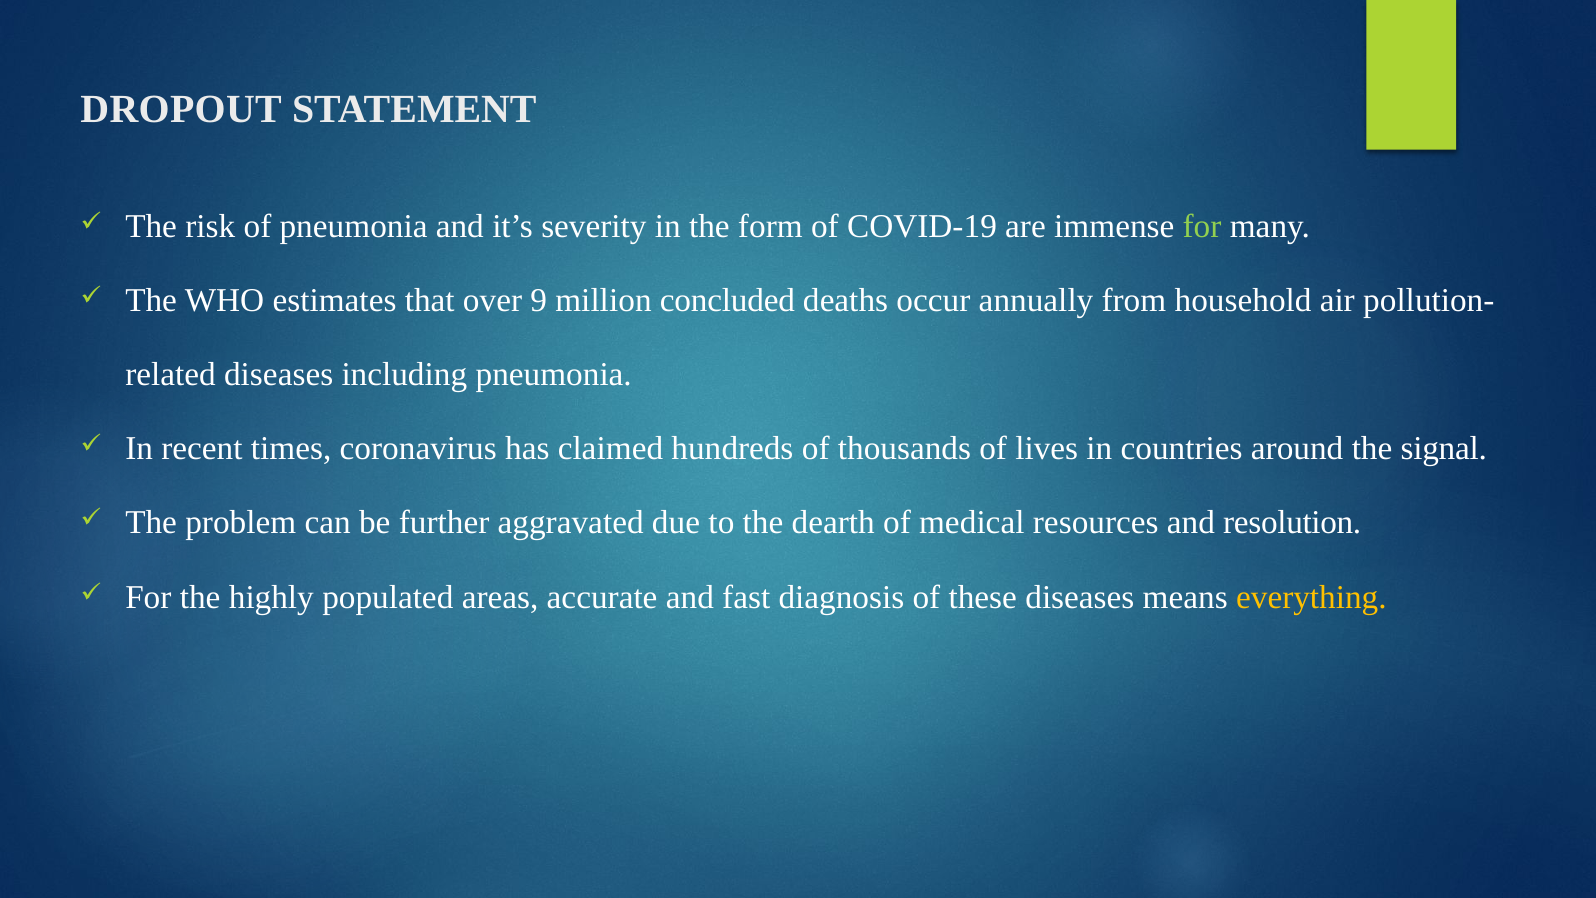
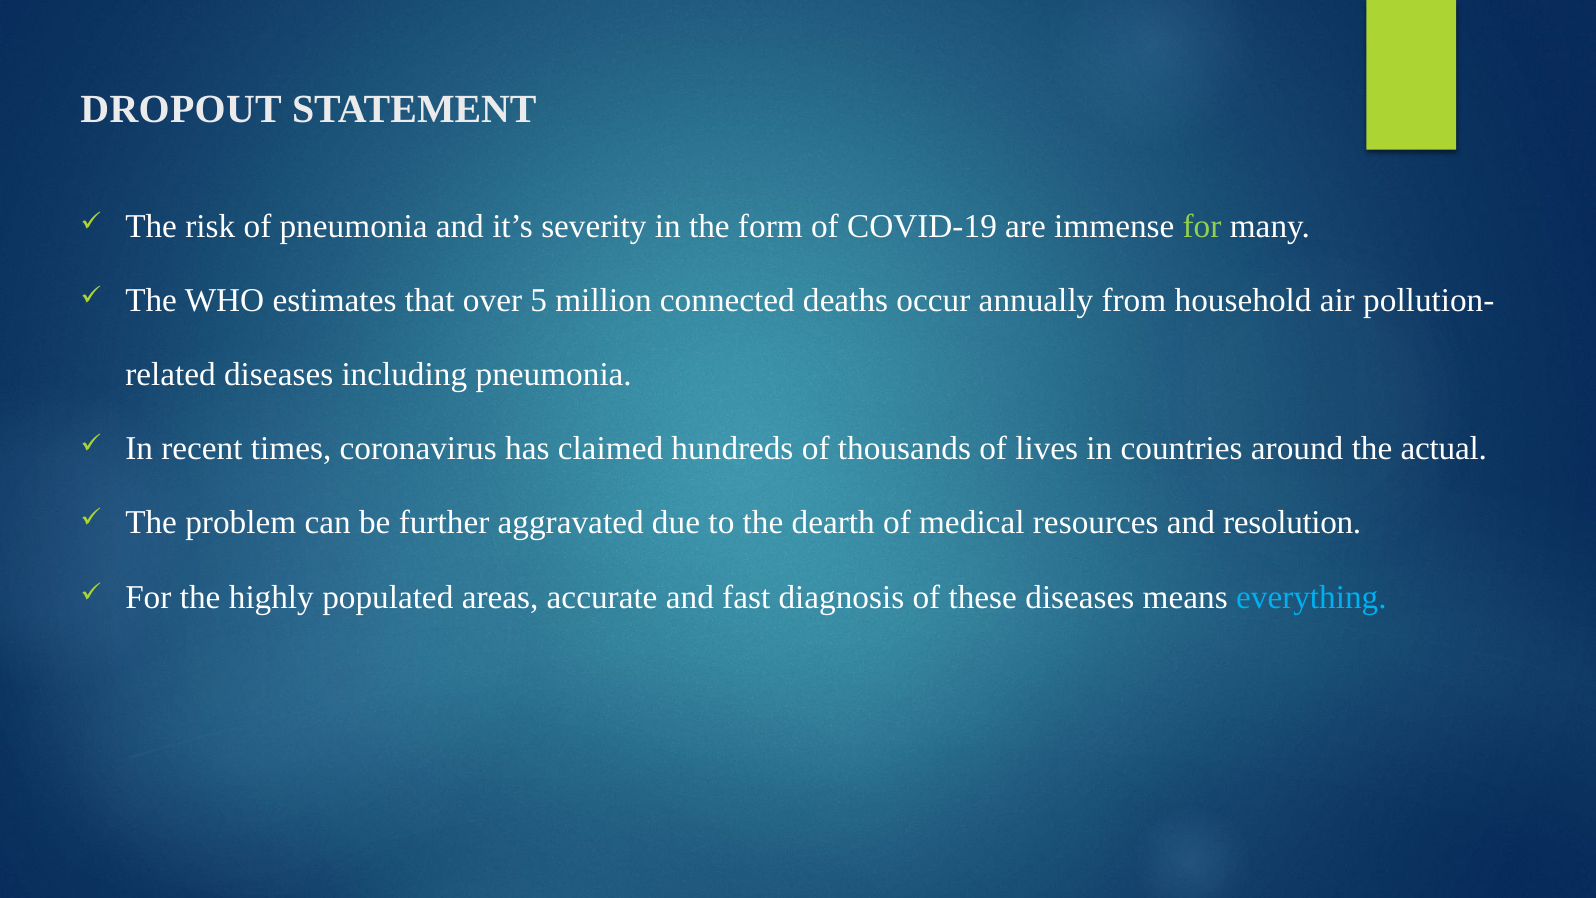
9: 9 -> 5
concluded: concluded -> connected
signal: signal -> actual
everything colour: yellow -> light blue
